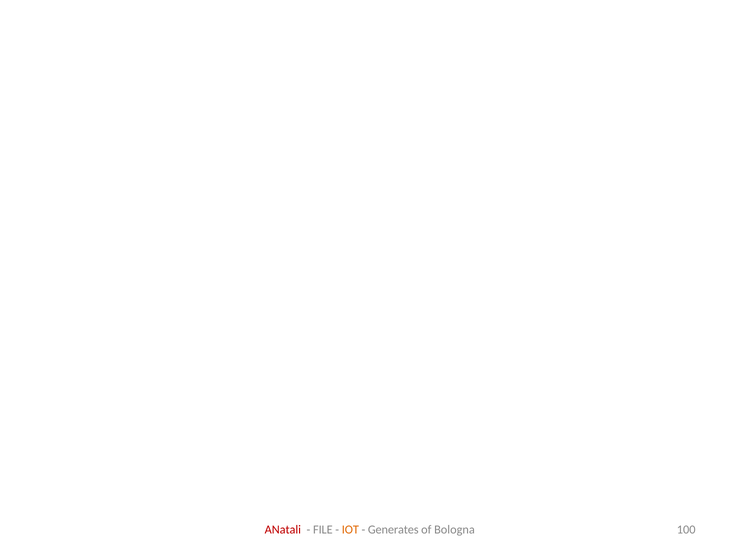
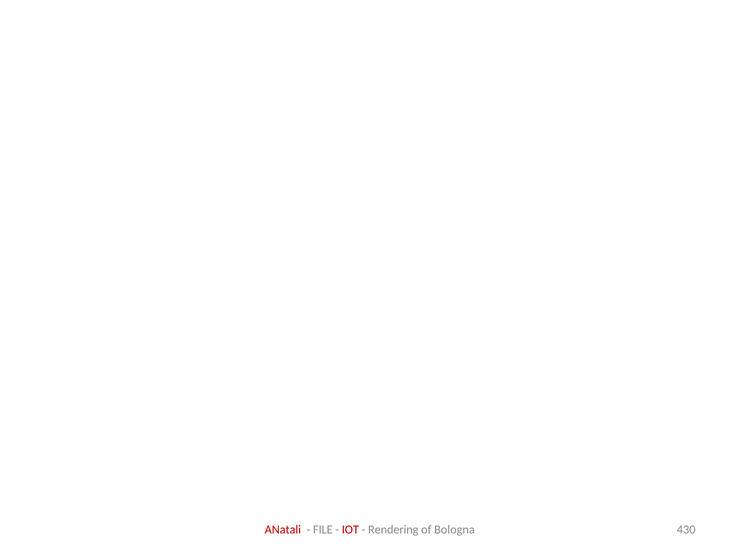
IOT colour: orange -> red
Generates: Generates -> Rendering
100: 100 -> 430
